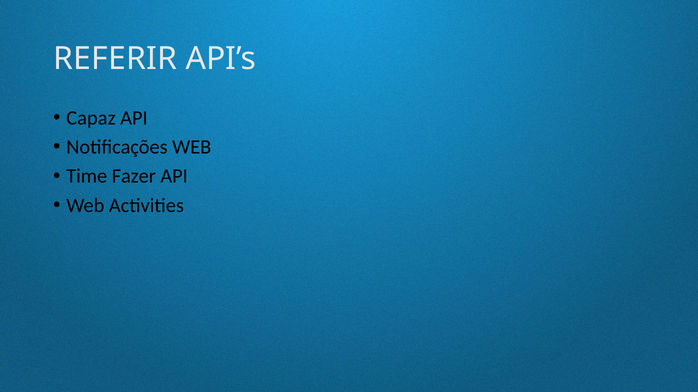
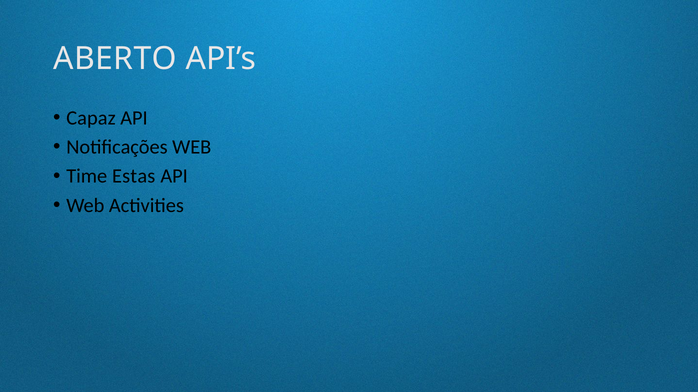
REFERIR: REFERIR -> ABERTO
Fazer: Fazer -> Estas
